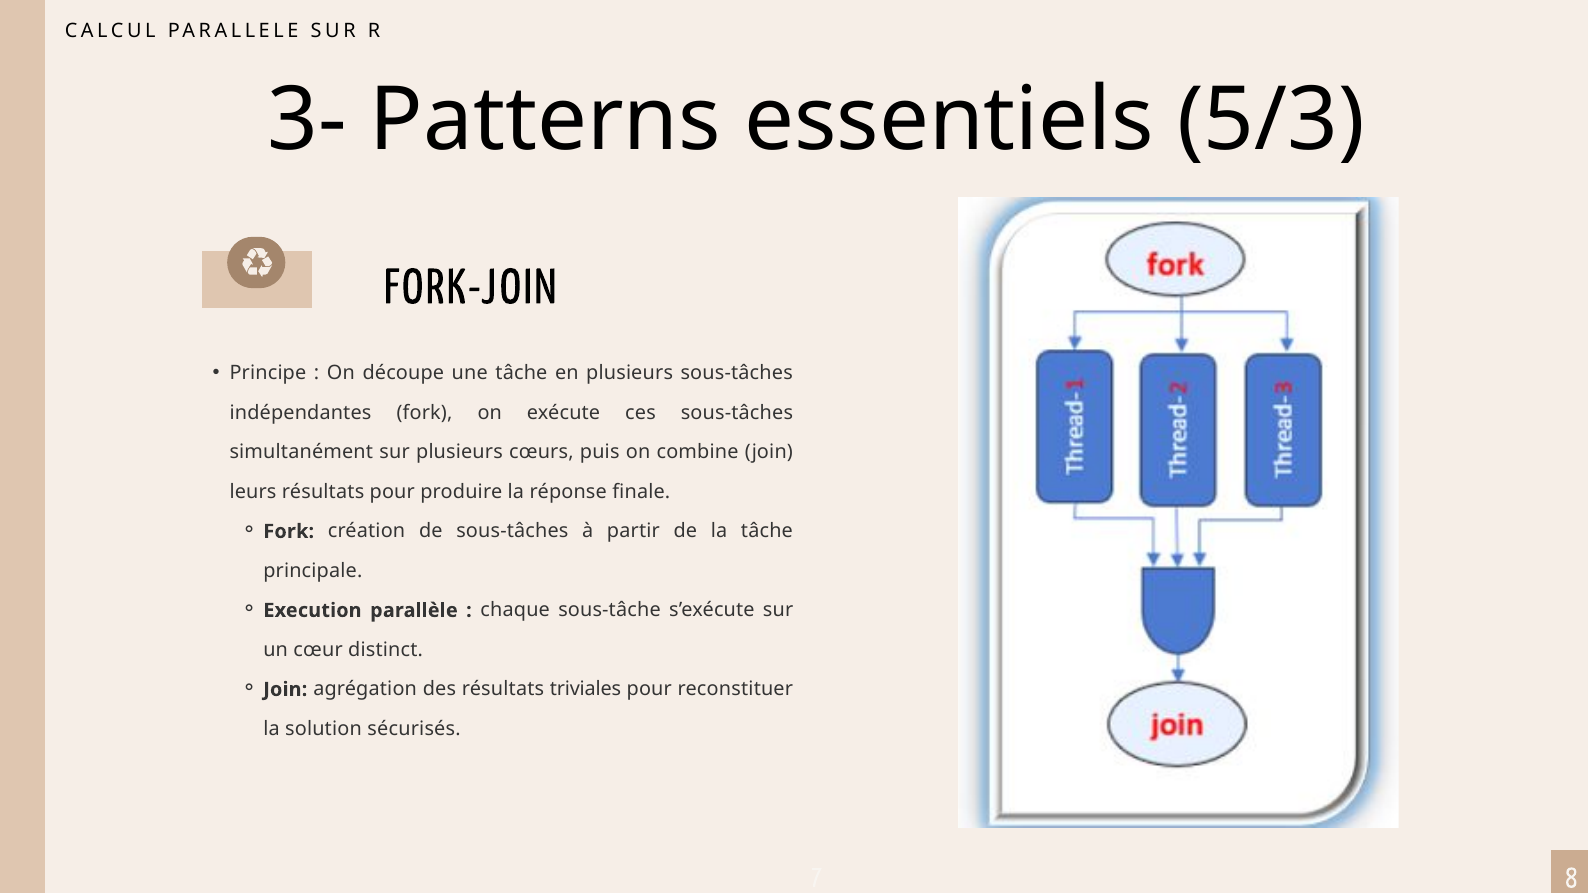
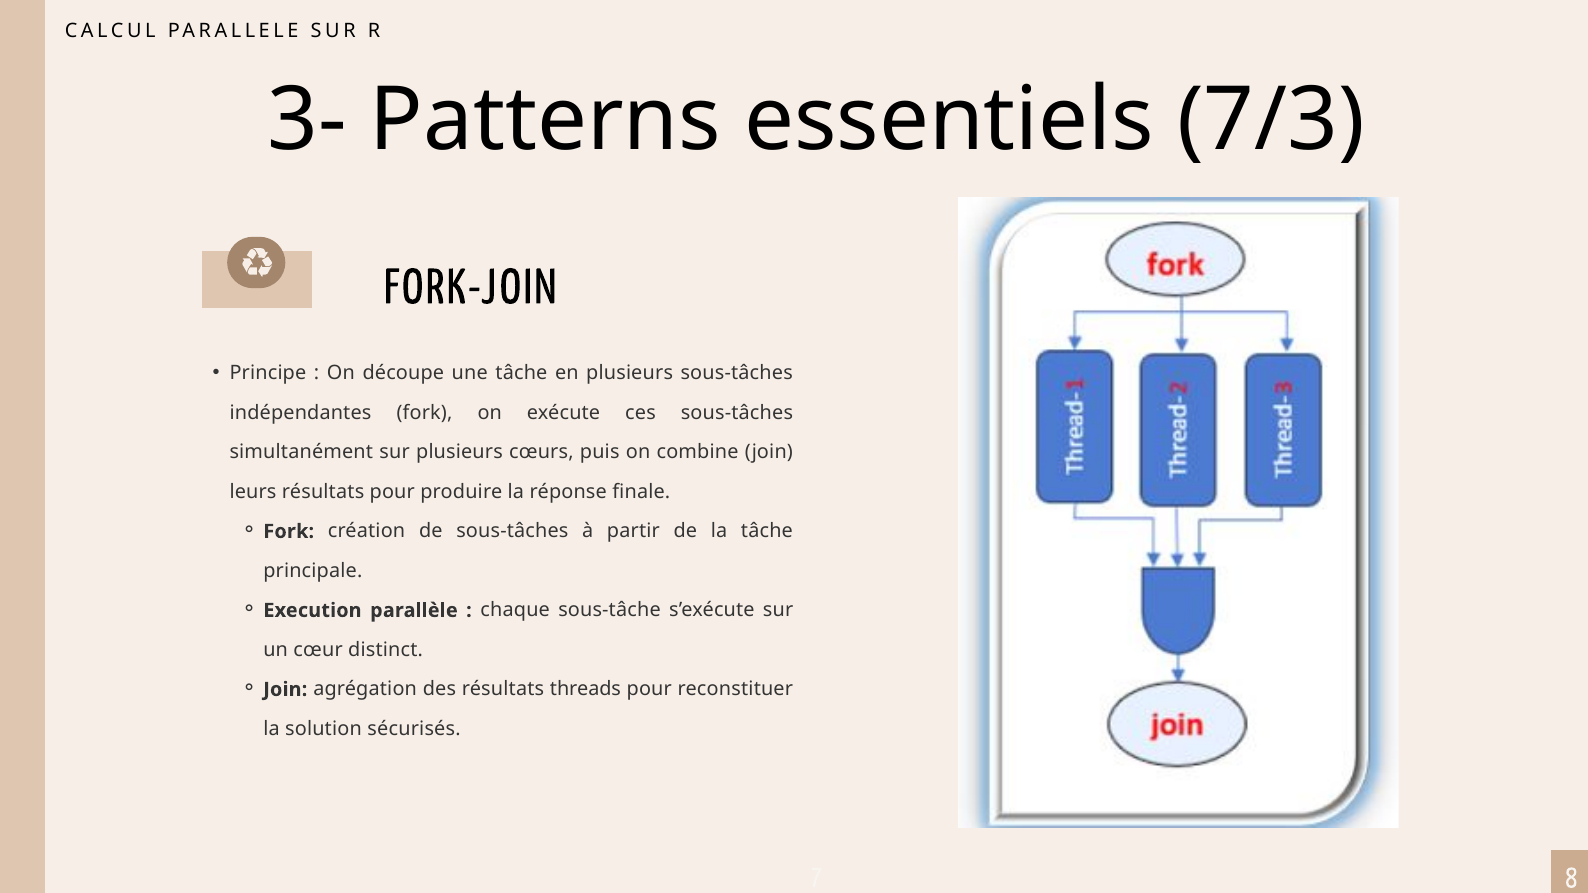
5/3: 5/3 -> 7/3
triviales: triviales -> threads
